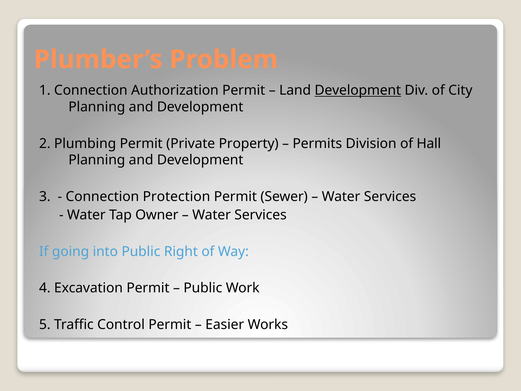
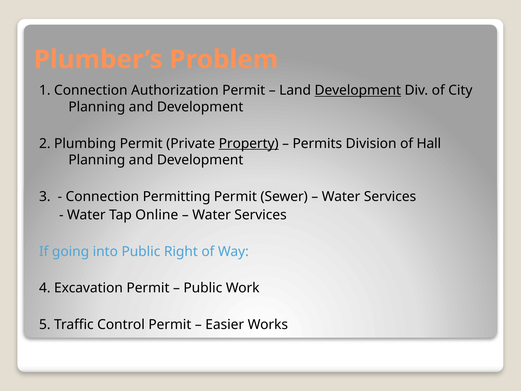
Property underline: none -> present
Protection: Protection -> Permitting
Owner: Owner -> Online
